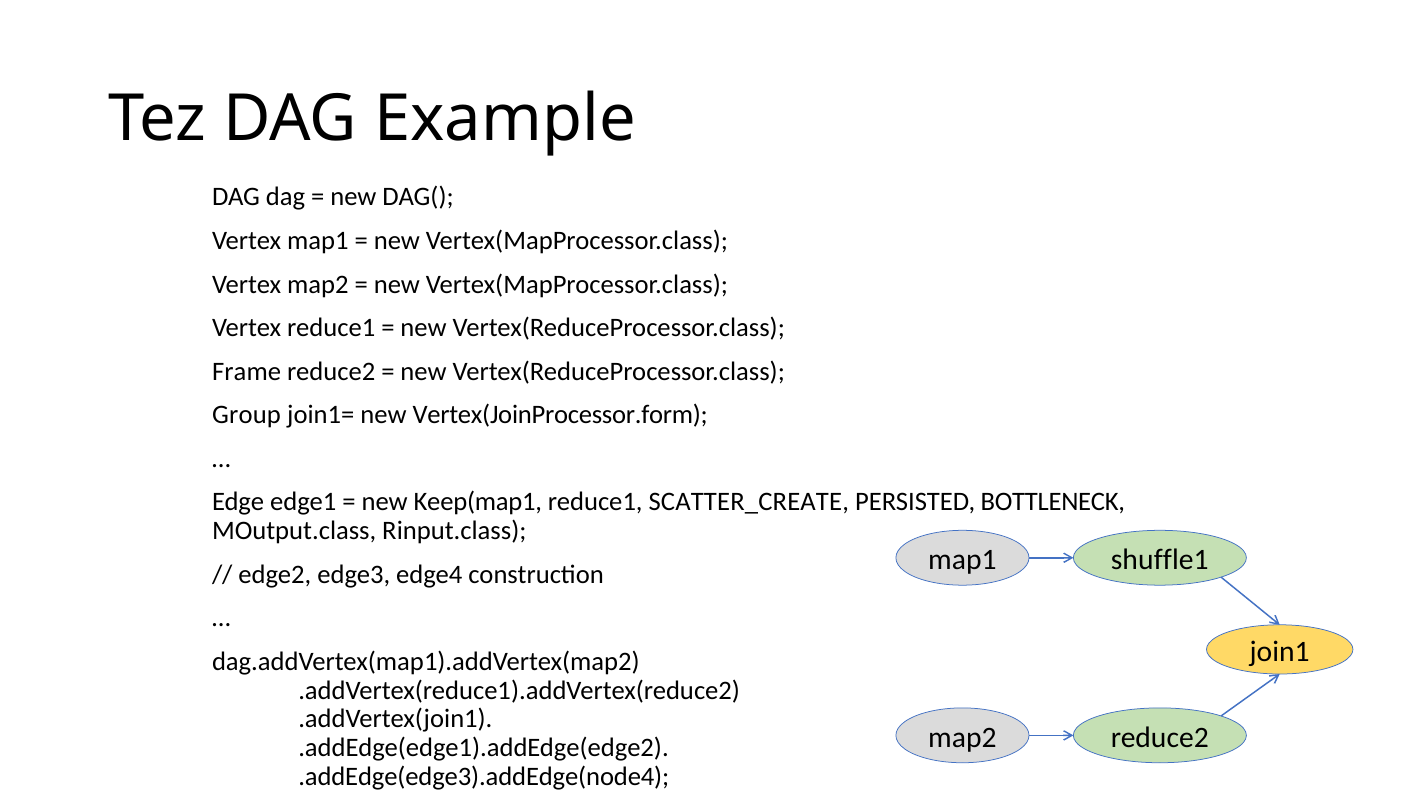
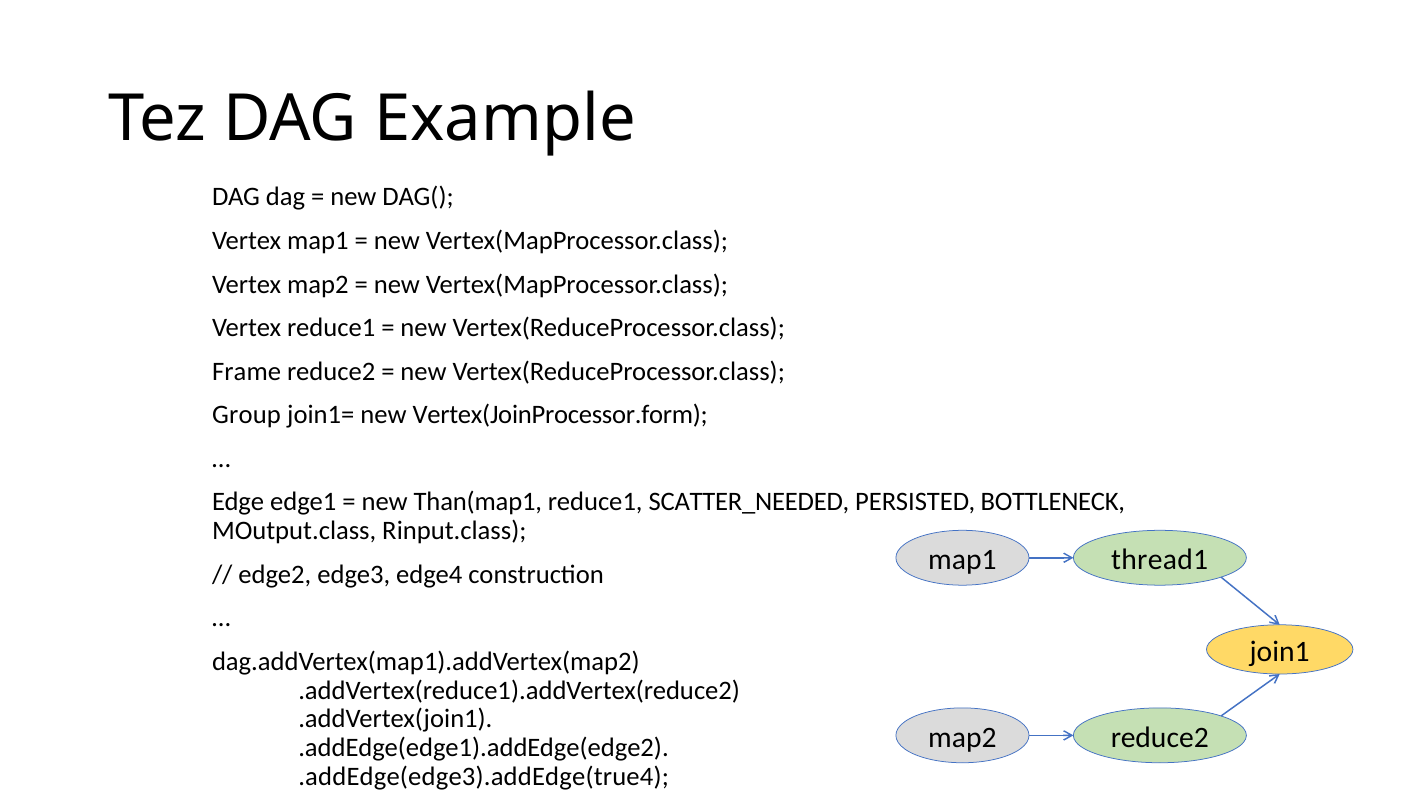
Keep(map1: Keep(map1 -> Than(map1
SCATTER_CREATE: SCATTER_CREATE -> SCATTER_NEEDED
shuffle1: shuffle1 -> thread1
.addEdge(edge3).addEdge(node4: .addEdge(edge3).addEdge(node4 -> .addEdge(edge3).addEdge(true4
